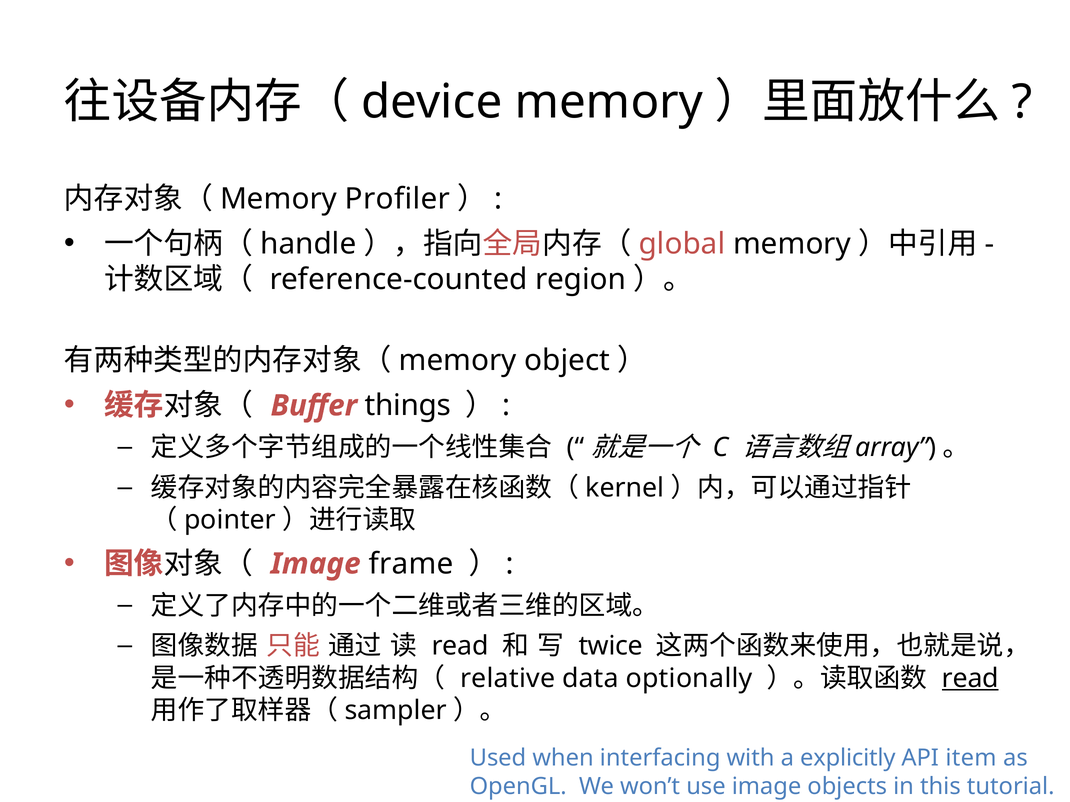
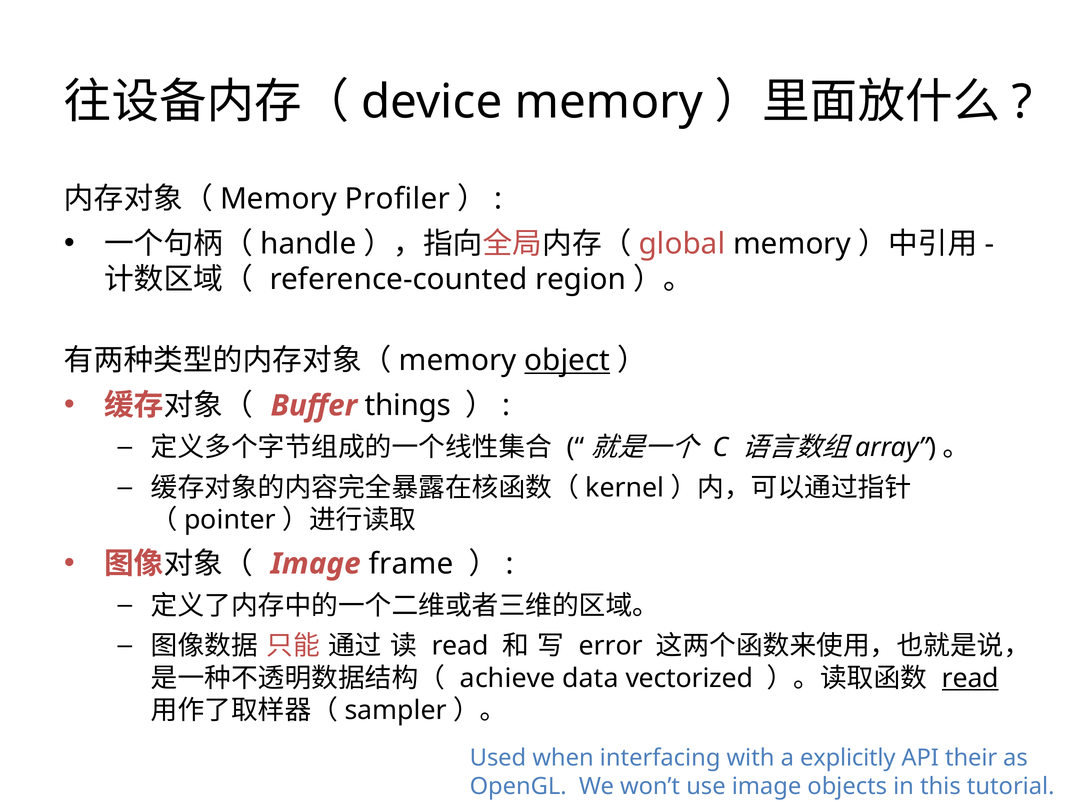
object underline: none -> present
twice: twice -> error
relative: relative -> achieve
optionally: optionally -> vectorized
item: item -> their
